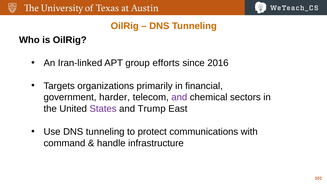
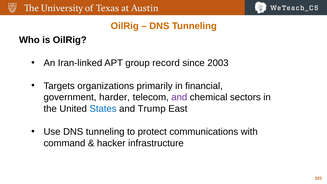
efforts: efforts -> record
2016: 2016 -> 2003
States colour: purple -> blue
handle: handle -> hacker
